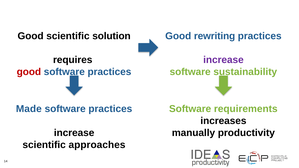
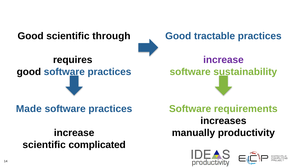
solution: solution -> through
rewriting: rewriting -> tractable
good at (29, 72) colour: red -> black
approaches: approaches -> complicated
